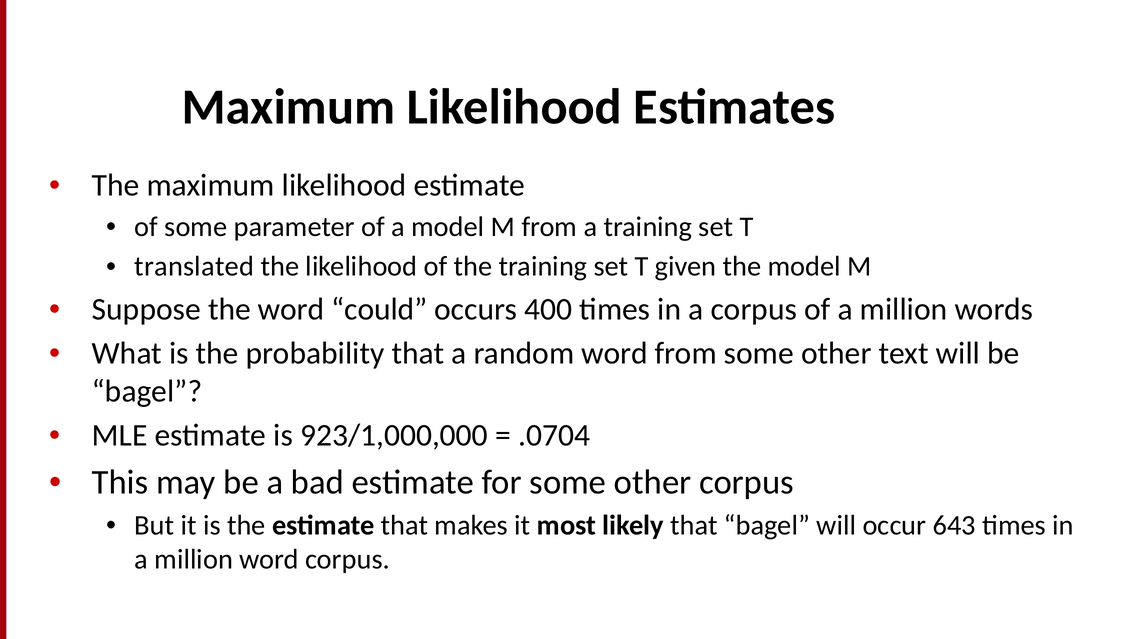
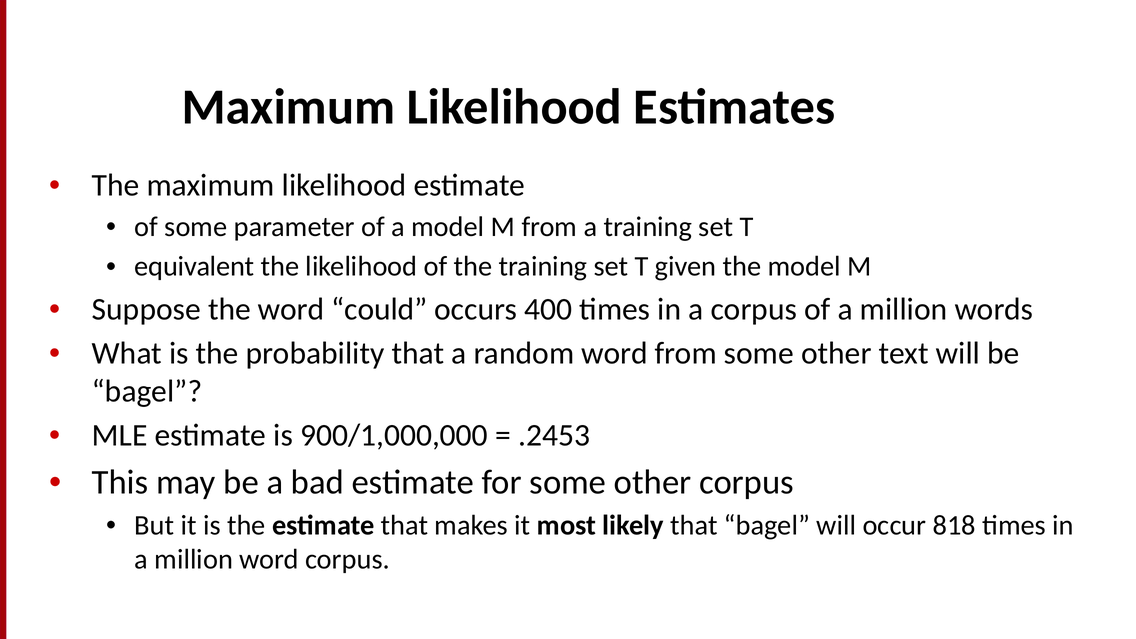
translated: translated -> equivalent
923/1,000,000: 923/1,000,000 -> 900/1,000,000
.0704: .0704 -> .2453
643: 643 -> 818
